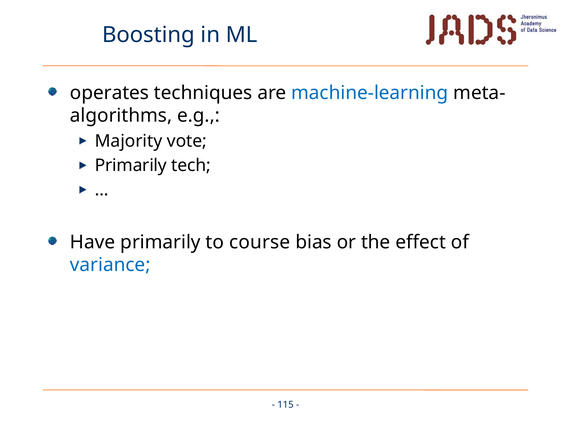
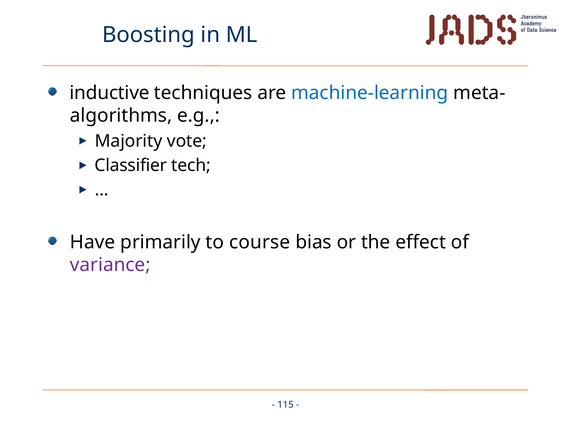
operates: operates -> inductive
Primarily at (131, 165): Primarily -> Classifier
variance colour: blue -> purple
